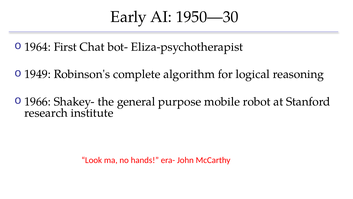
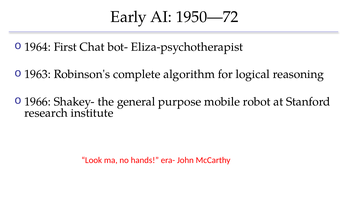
1950—30: 1950—30 -> 1950—72
1949: 1949 -> 1963
